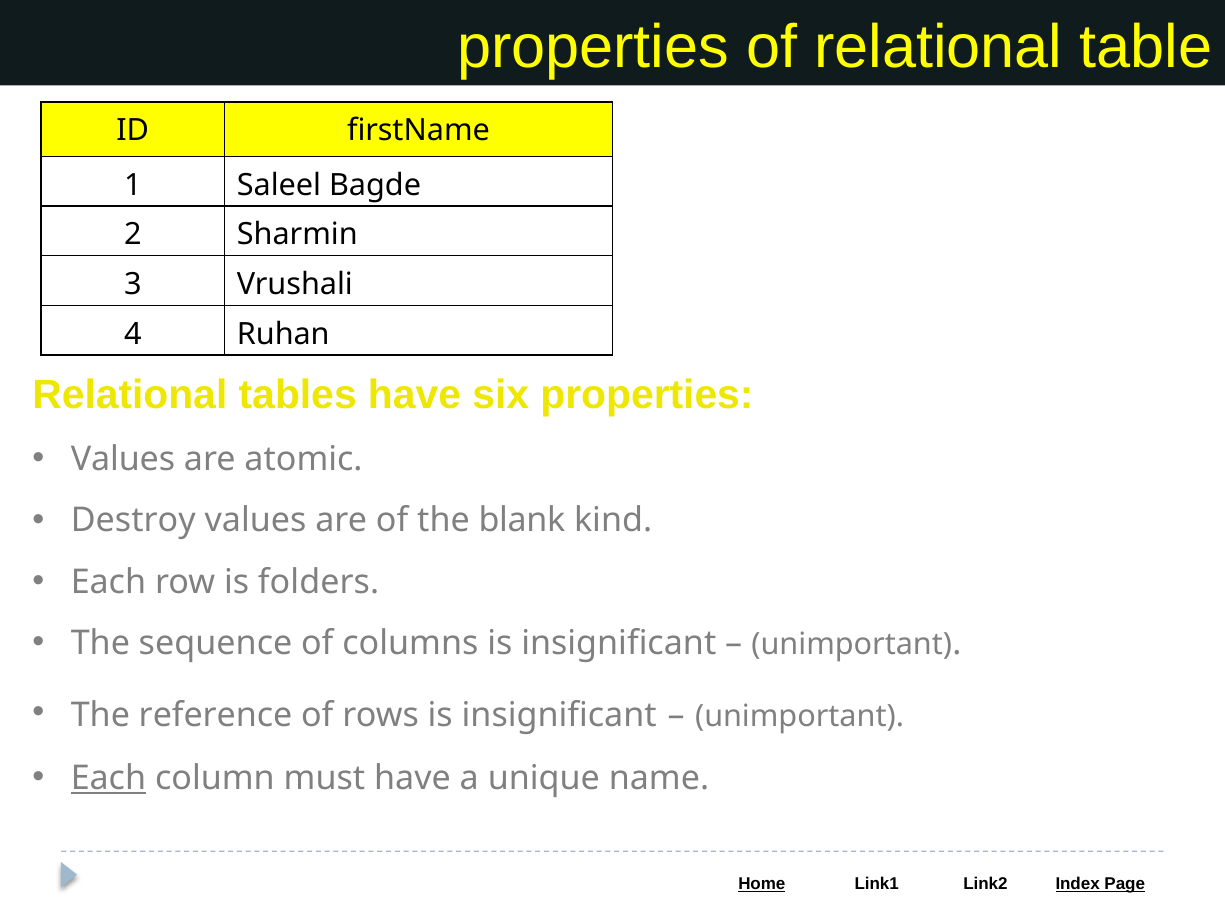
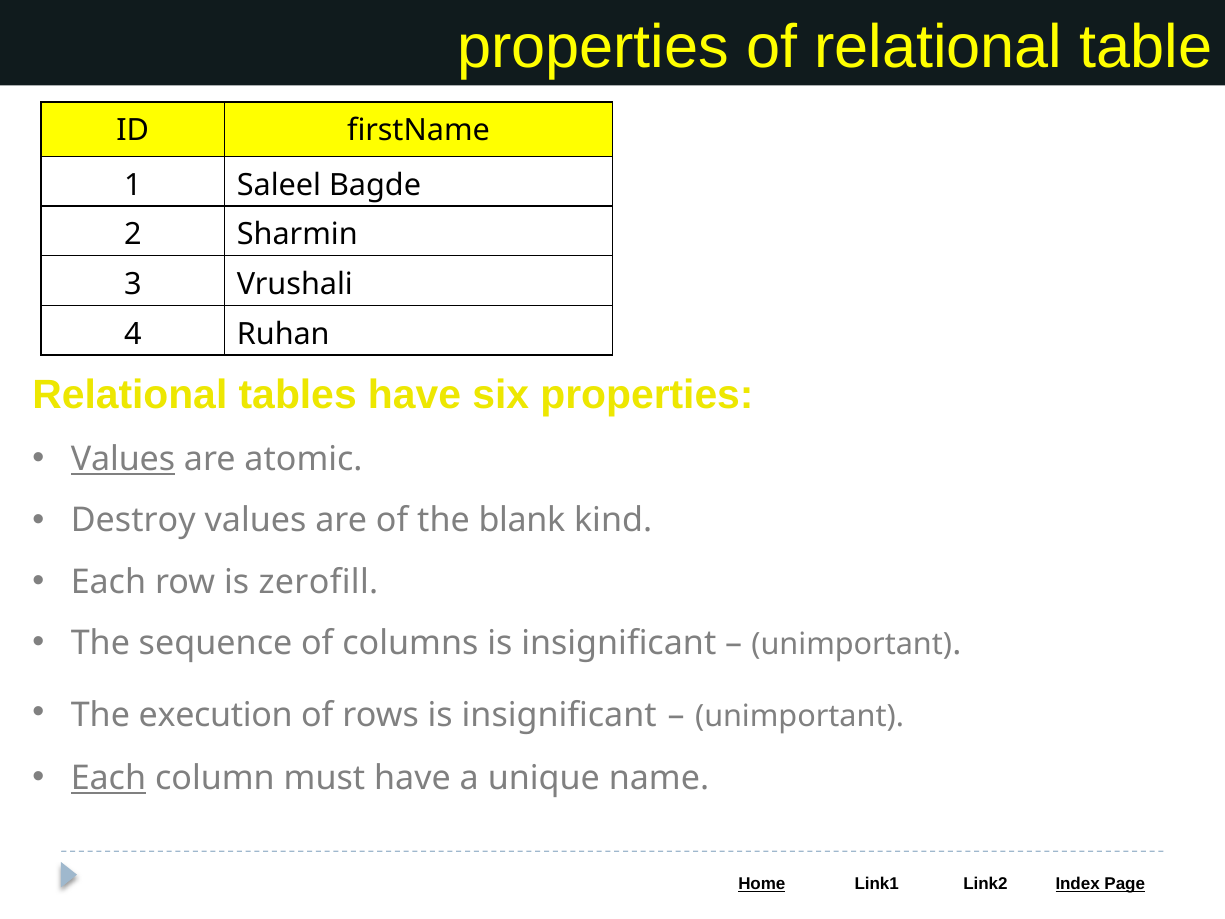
Values at (123, 459) underline: none -> present
folders: folders -> zerofill
reference: reference -> execution
